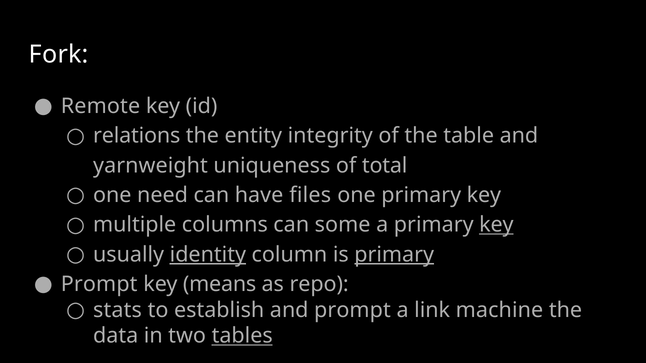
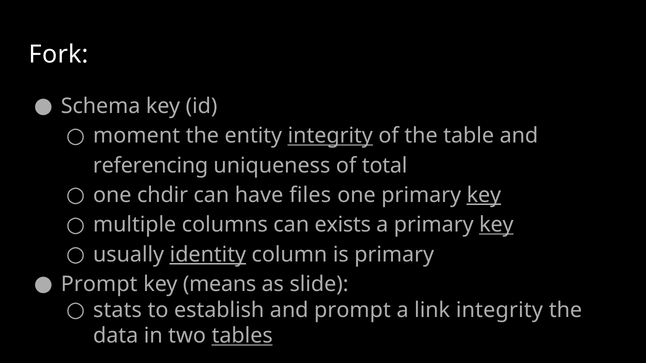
Remote: Remote -> Schema
relations: relations -> moment
integrity at (330, 136) underline: none -> present
yarnweight: yarnweight -> referencing
need: need -> chdir
key at (484, 195) underline: none -> present
some: some -> exists
primary at (394, 255) underline: present -> none
repo: repo -> slide
link machine: machine -> integrity
